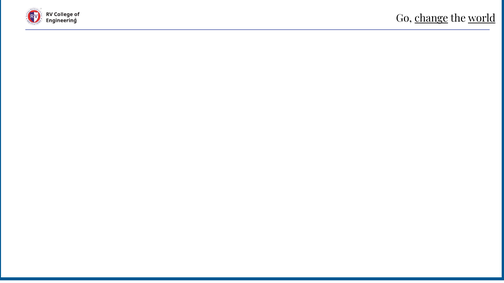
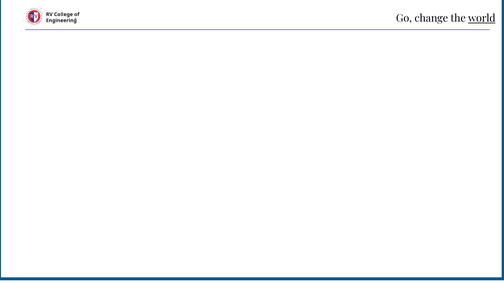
change underline: present -> none
